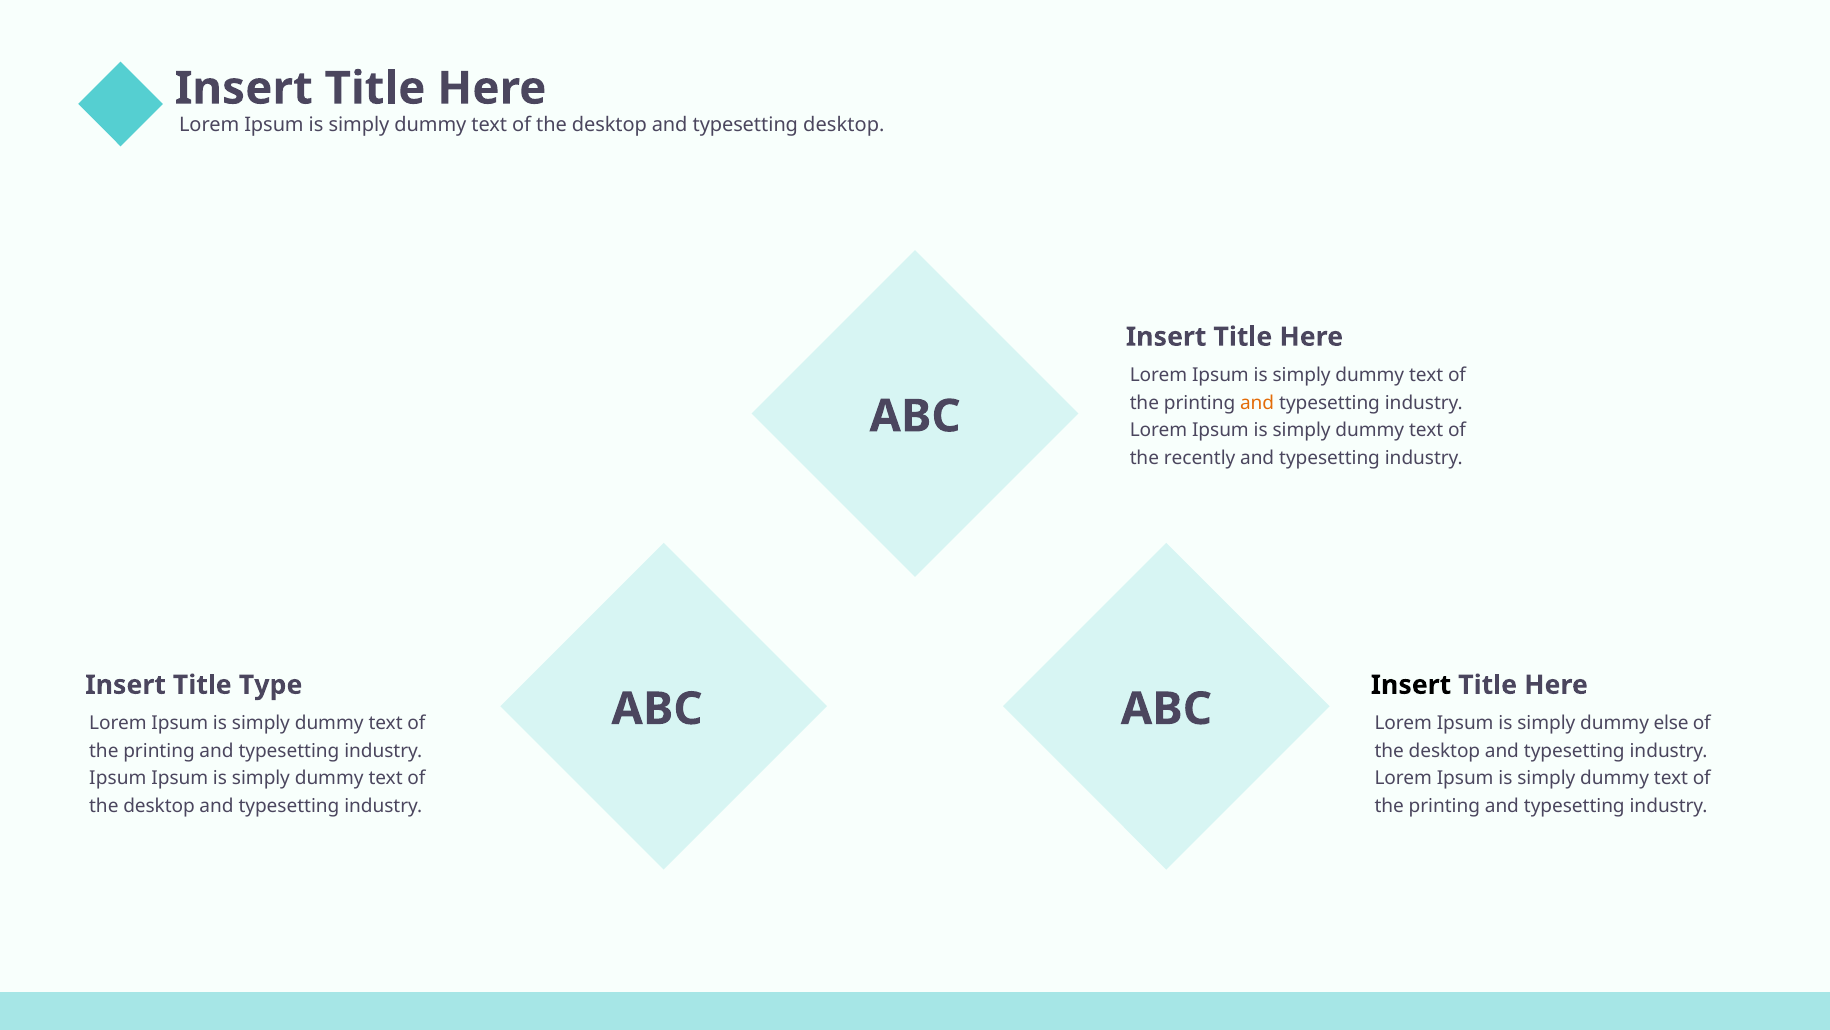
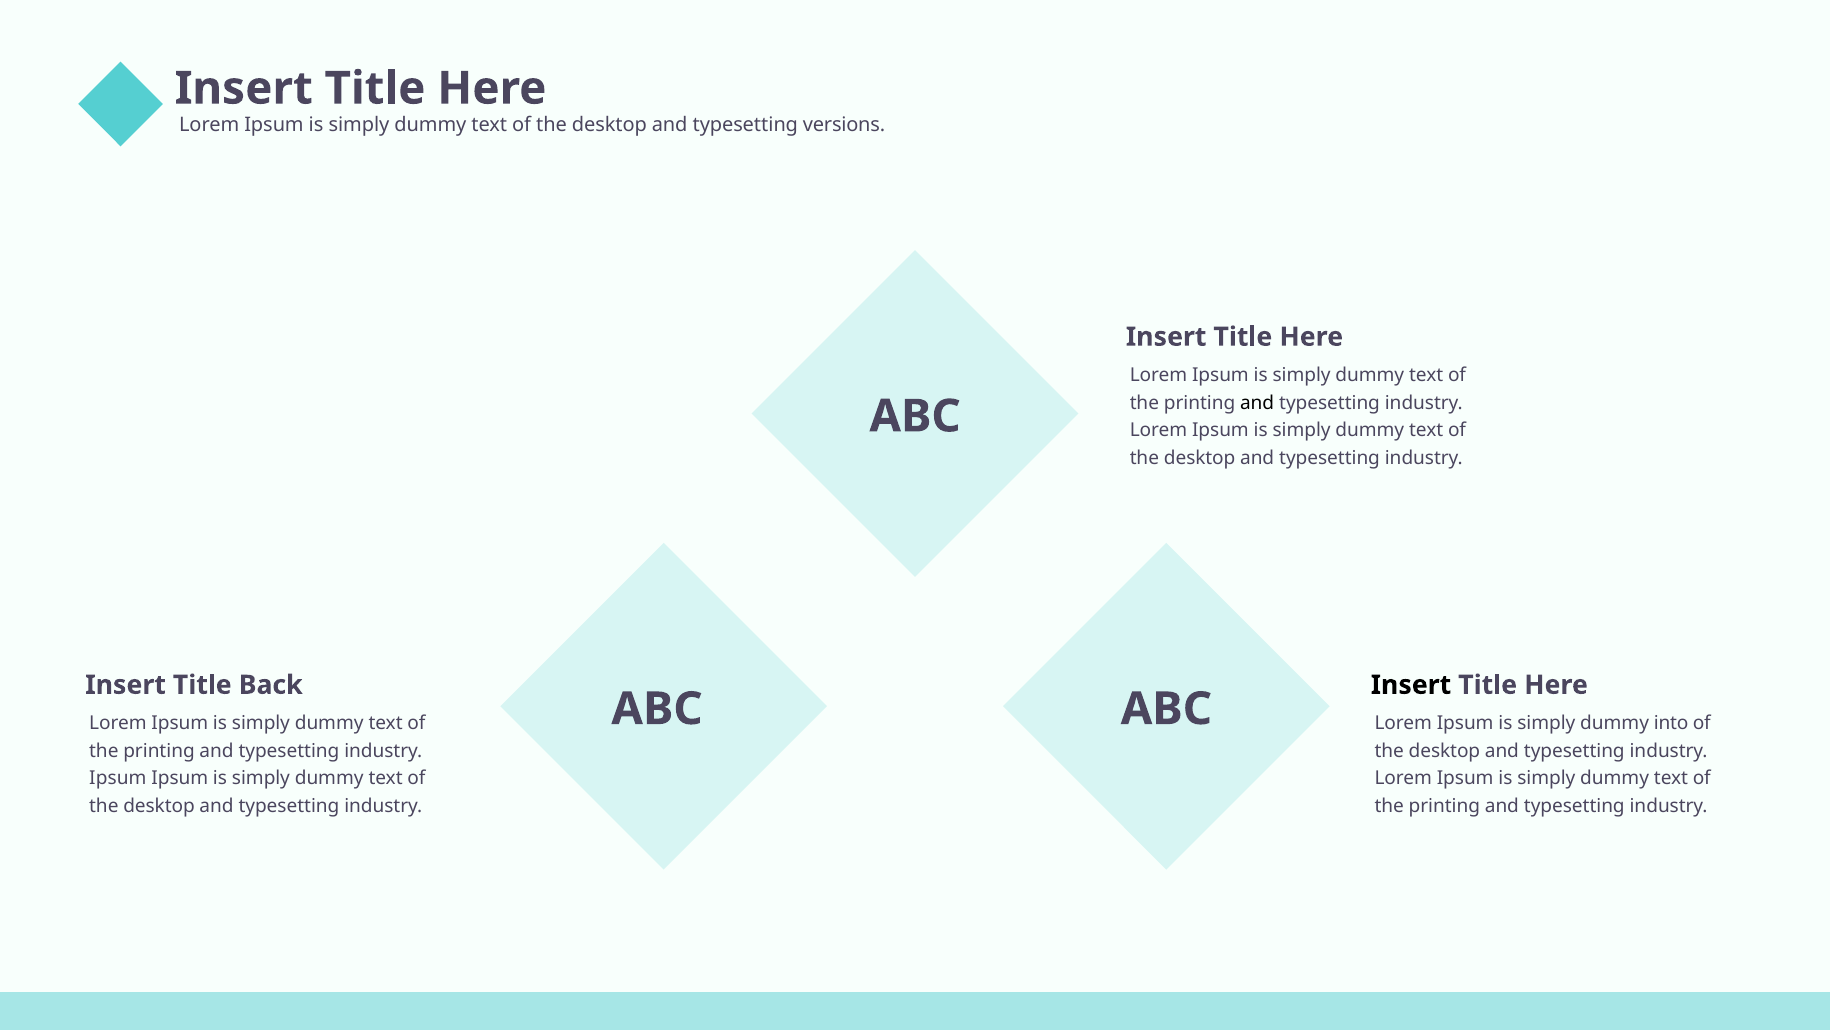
typesetting desktop: desktop -> versions
and at (1257, 403) colour: orange -> black
recently at (1200, 458): recently -> desktop
Type: Type -> Back
else: else -> into
